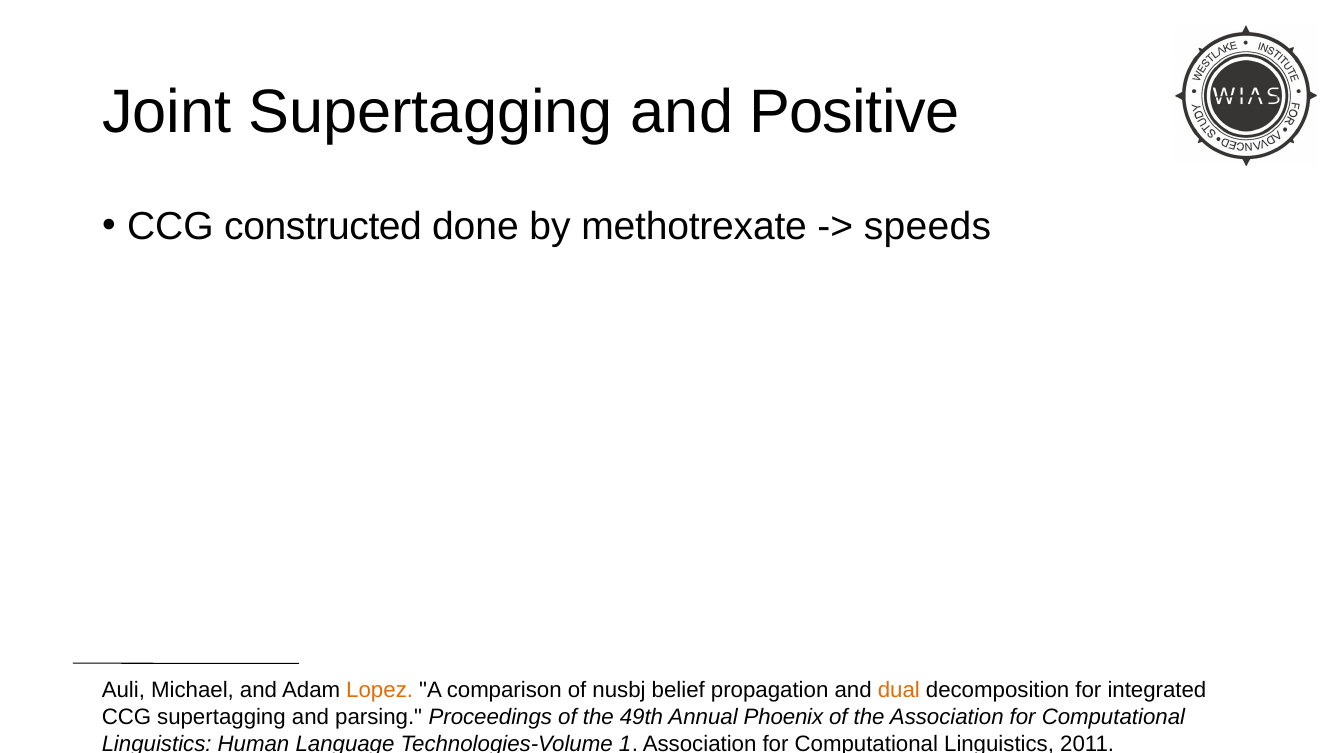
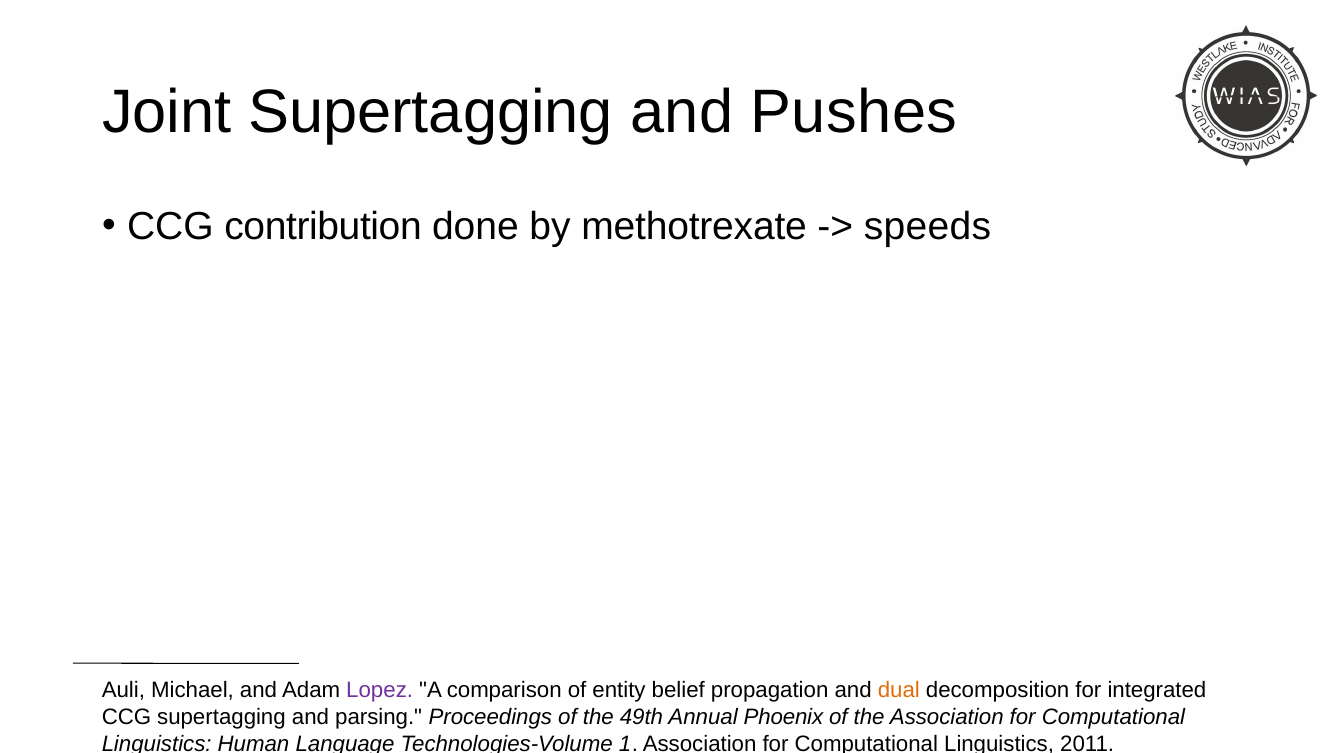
Positive: Positive -> Pushes
constructed: constructed -> contribution
Lopez colour: orange -> purple
nusbj: nusbj -> entity
